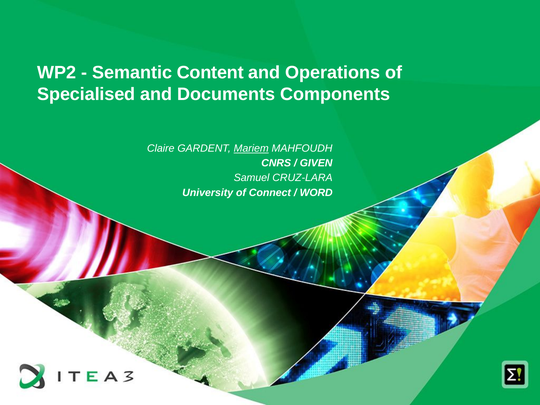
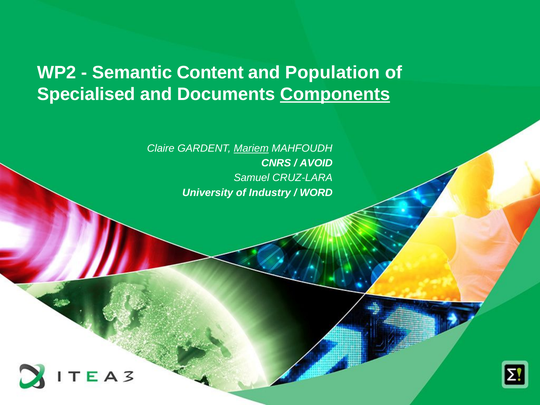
Operations: Operations -> Population
Components underline: none -> present
GIVEN: GIVEN -> AVOID
Connect: Connect -> Industry
